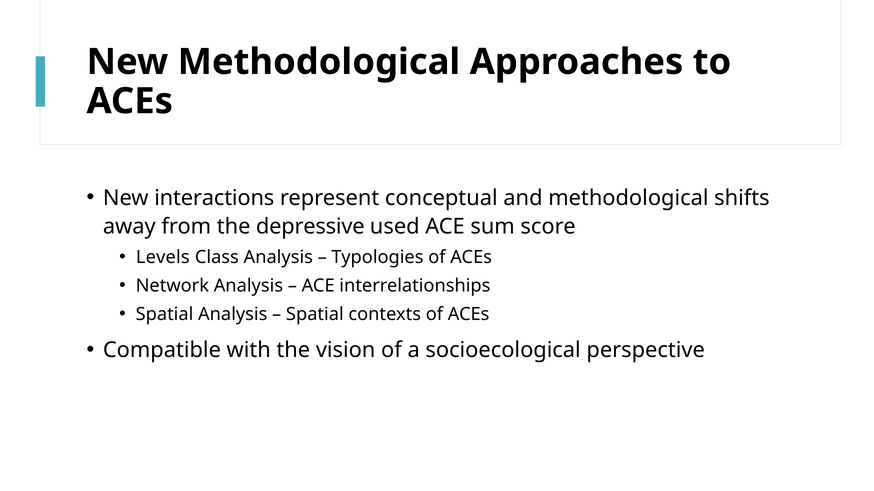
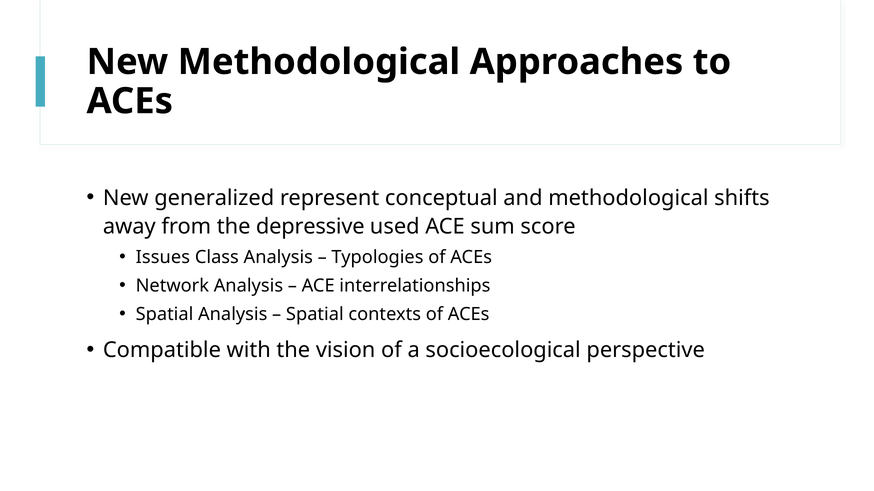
interactions: interactions -> generalized
Levels: Levels -> Issues
